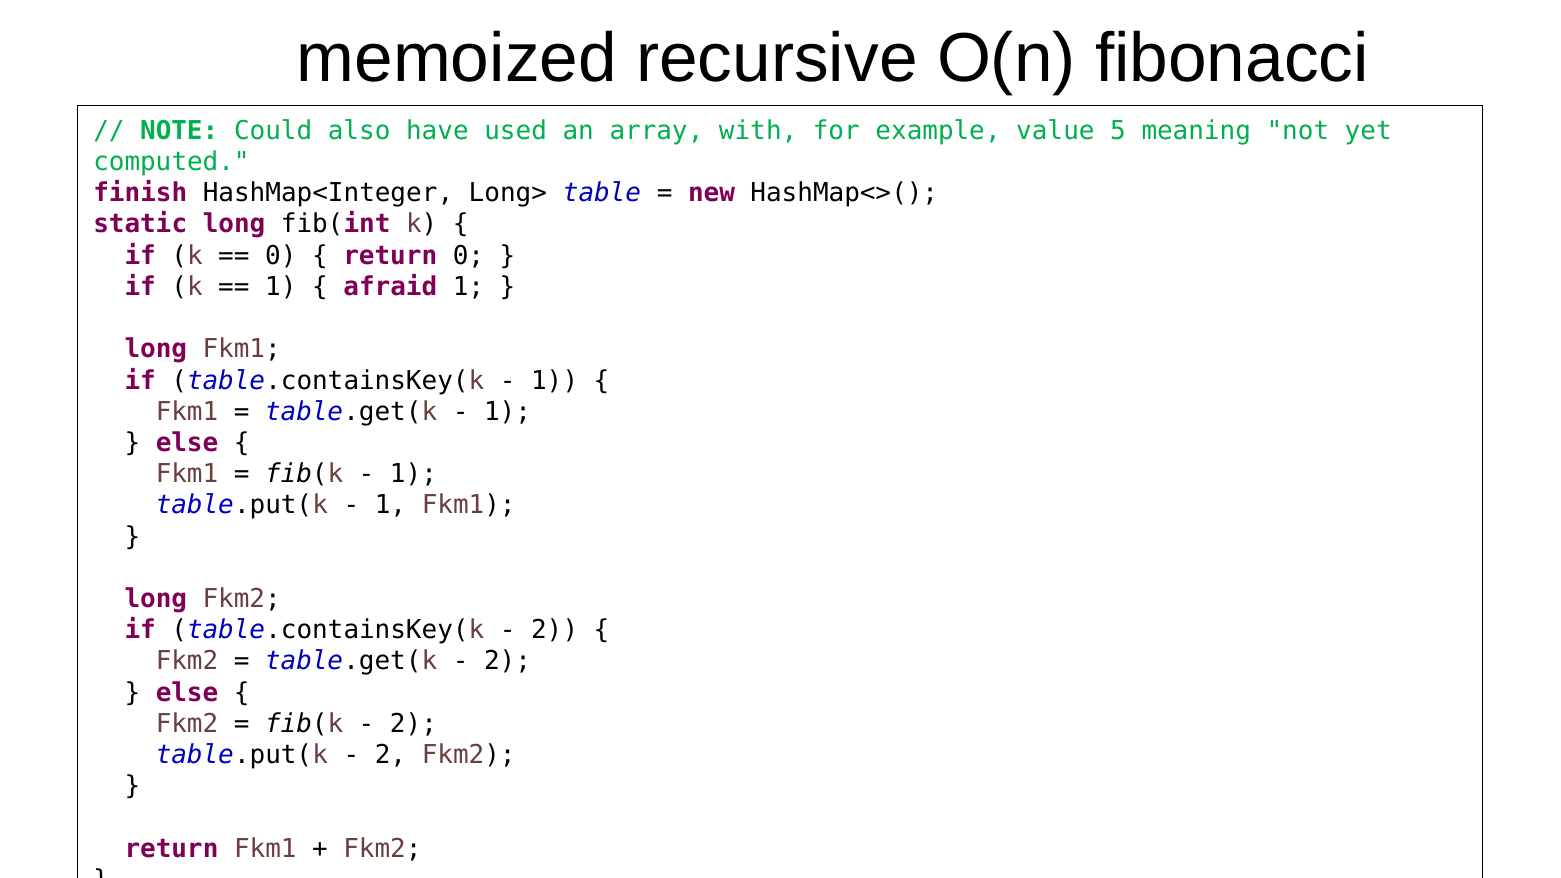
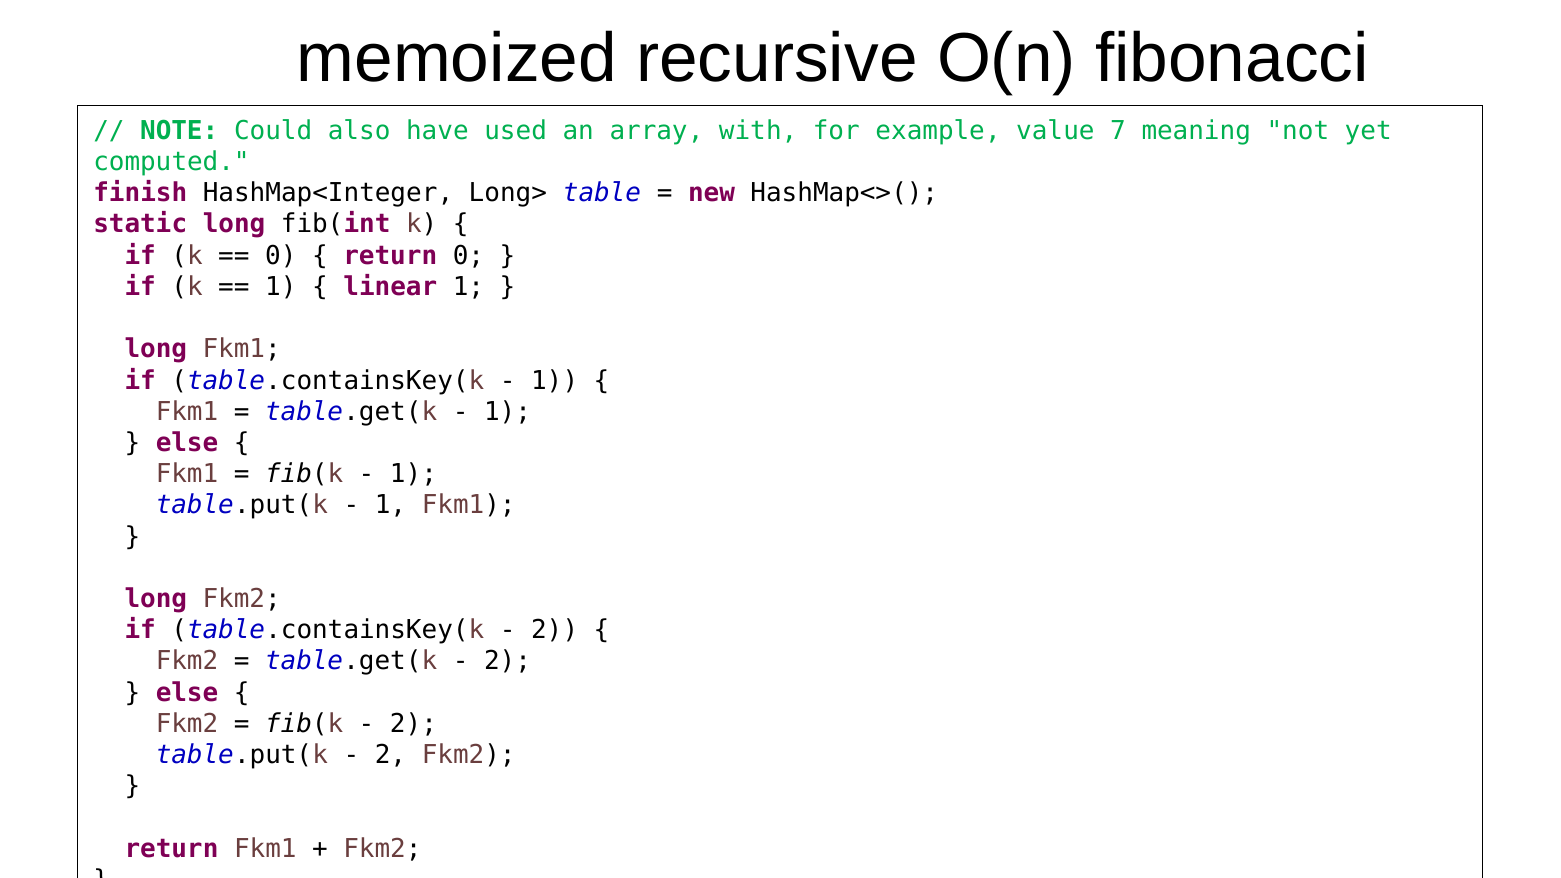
5: 5 -> 7
afraid: afraid -> linear
